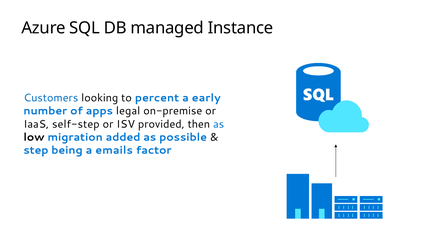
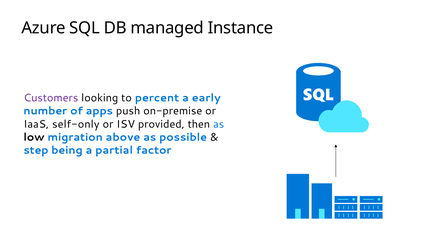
Customers colour: blue -> purple
legal: legal -> push
self-step: self-step -> self-only
added: added -> above
emails: emails -> partial
